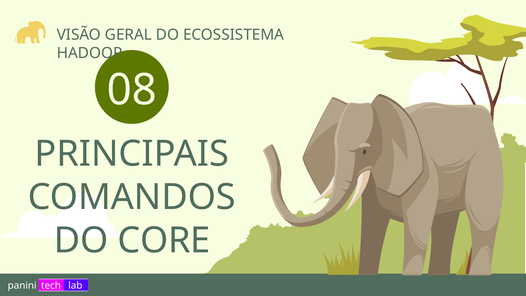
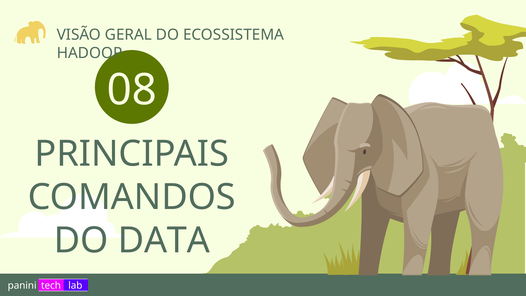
CORE: CORE -> DATA
